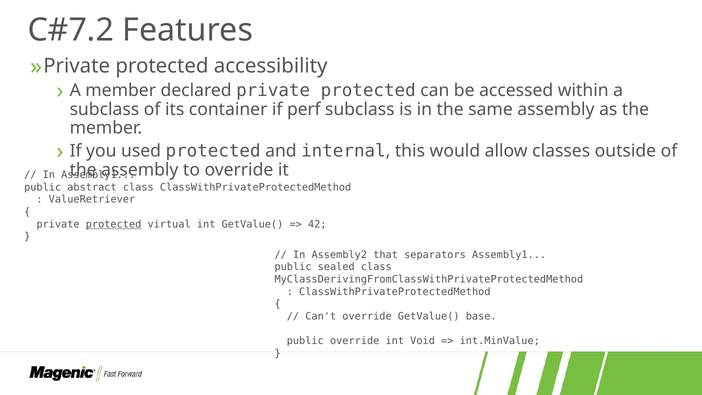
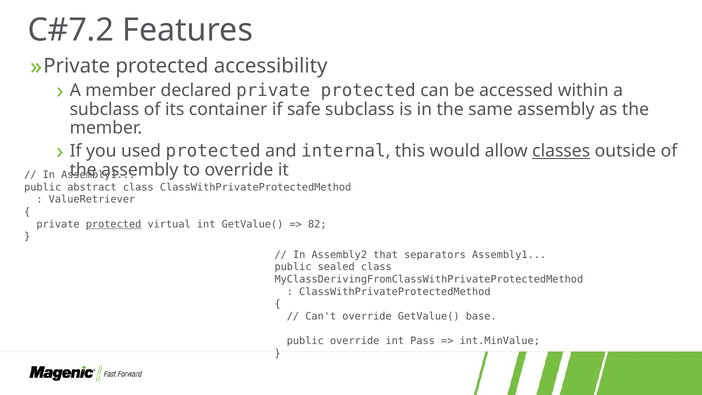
perf: perf -> safe
classes underline: none -> present
42: 42 -> 82
Void: Void -> Pass
